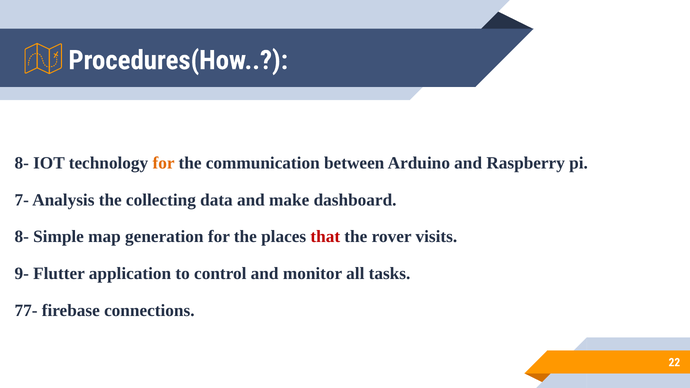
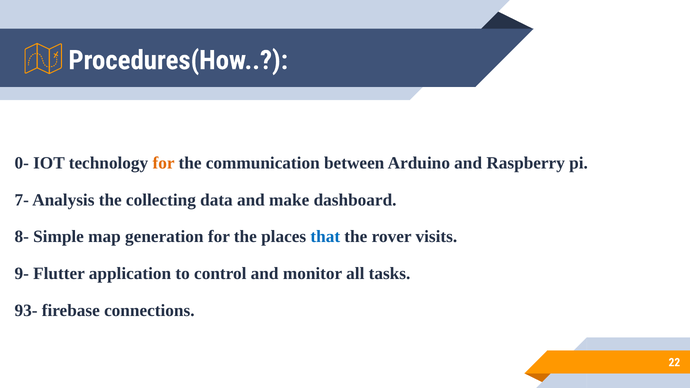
8- at (22, 163): 8- -> 0-
that colour: red -> blue
77-: 77- -> 93-
